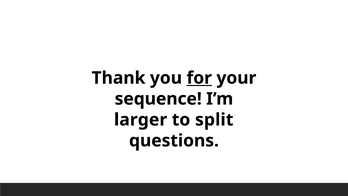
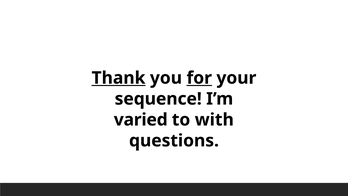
Thank underline: none -> present
larger: larger -> varied
split: split -> with
